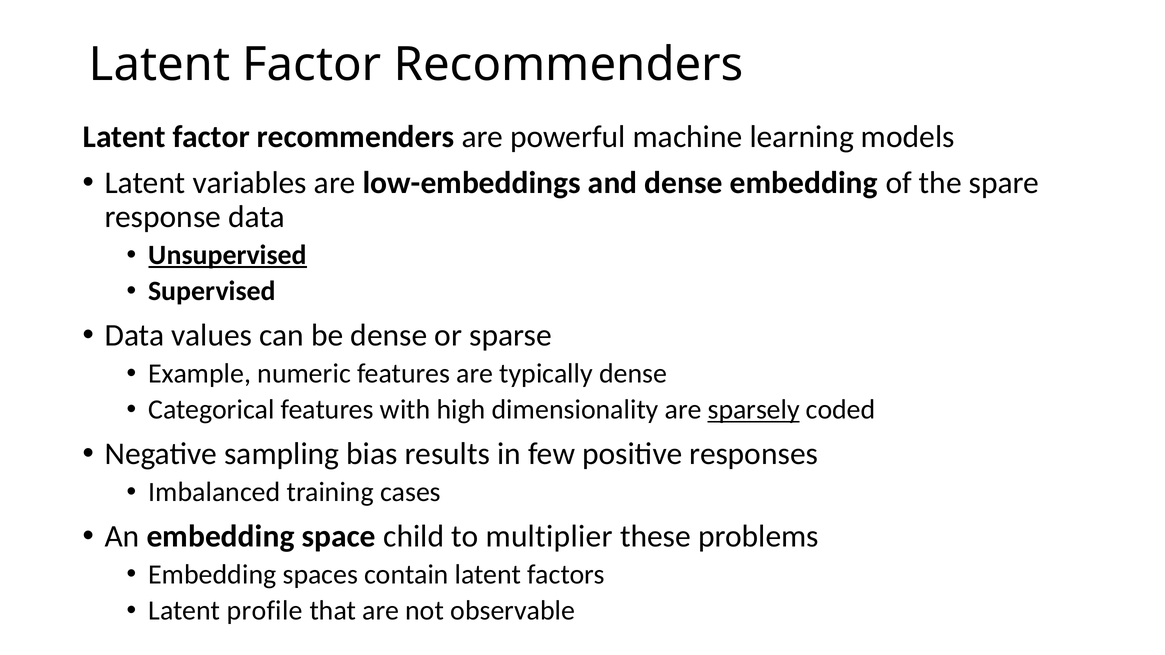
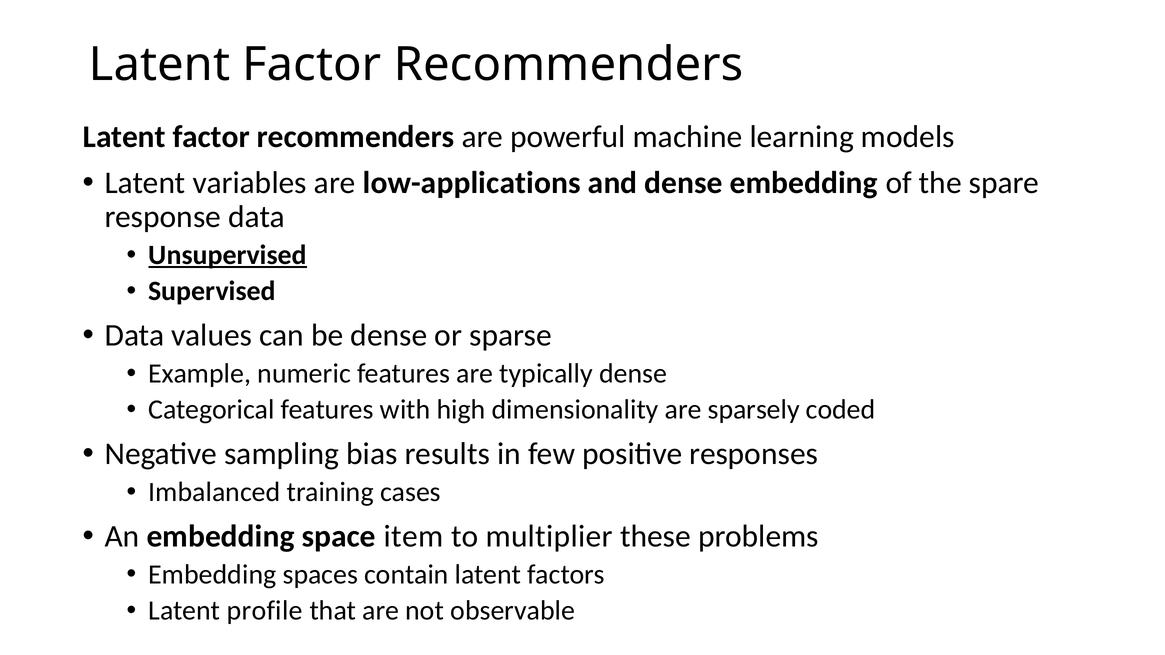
low-embeddings: low-embeddings -> low-applications
sparsely underline: present -> none
child: child -> item
